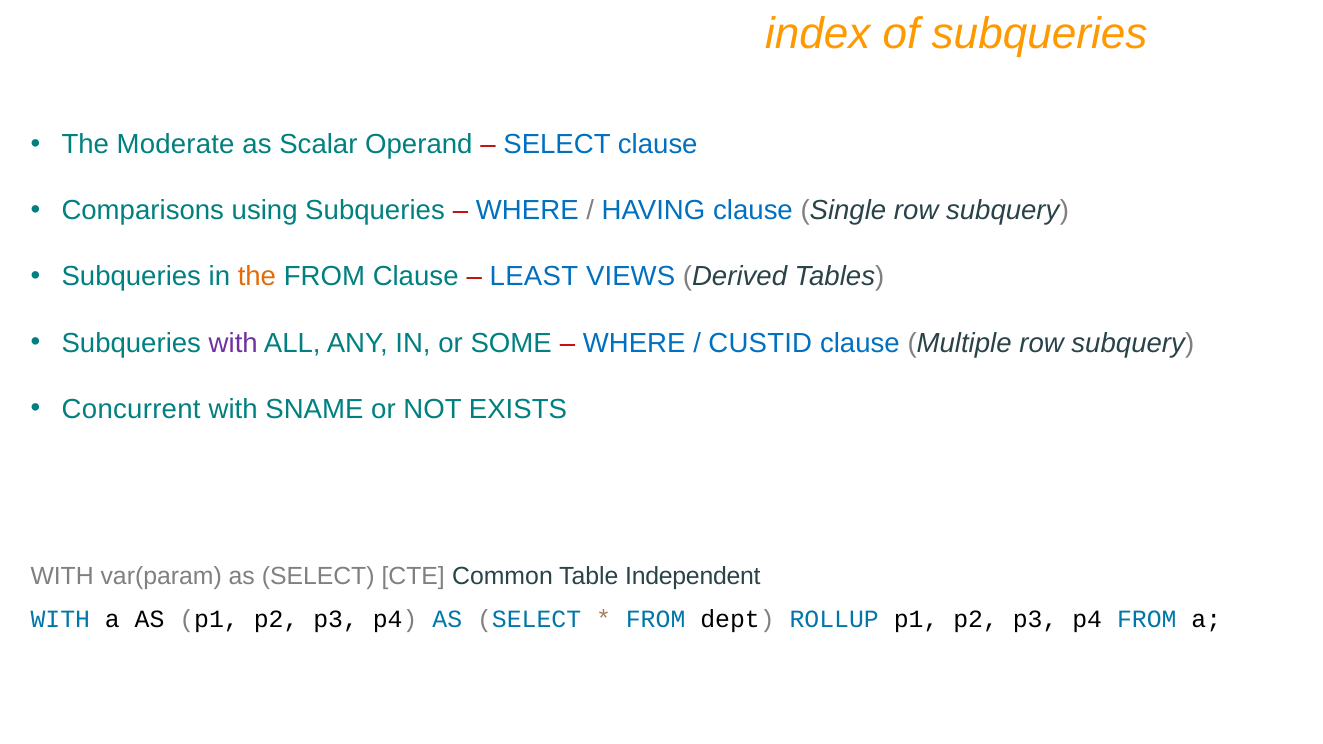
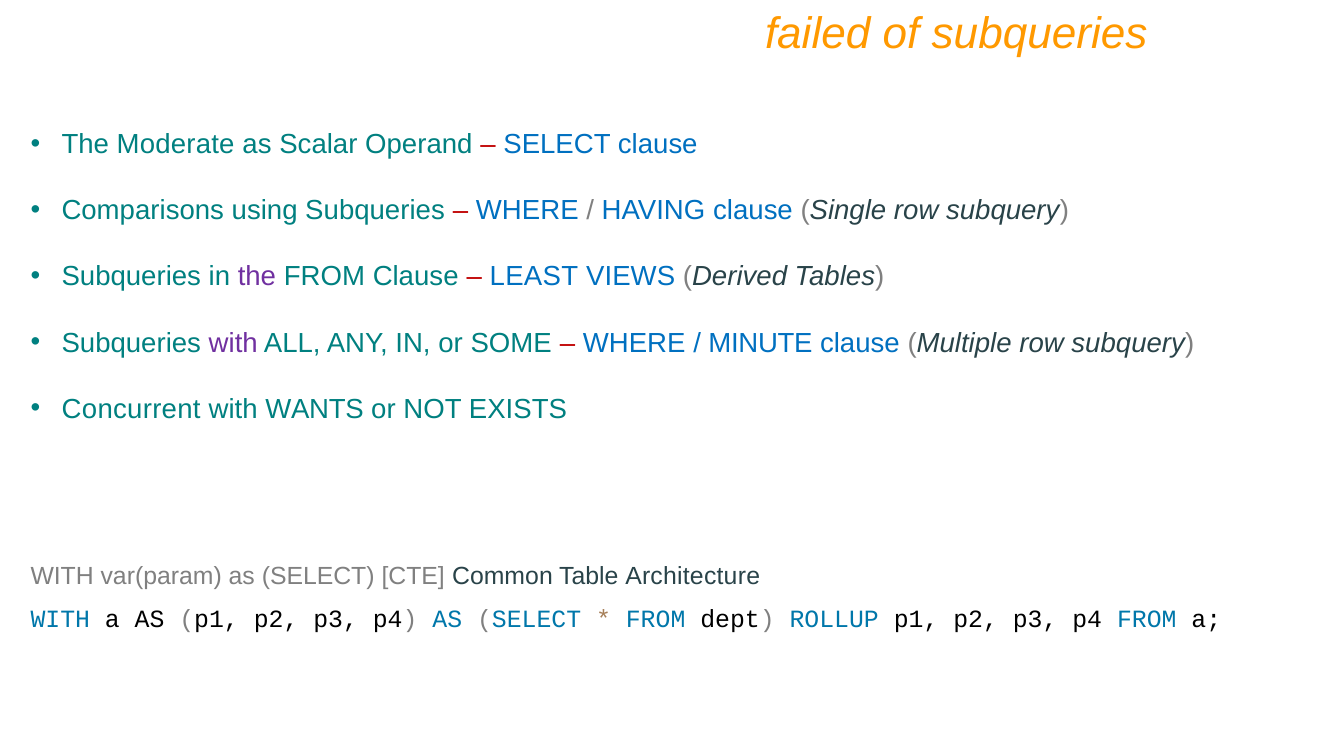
index: index -> failed
the at (257, 277) colour: orange -> purple
CUSTID: CUSTID -> MINUTE
SNAME: SNAME -> WANTS
Independent: Independent -> Architecture
